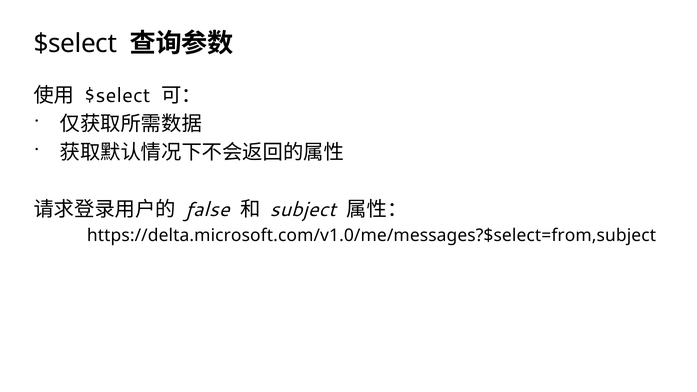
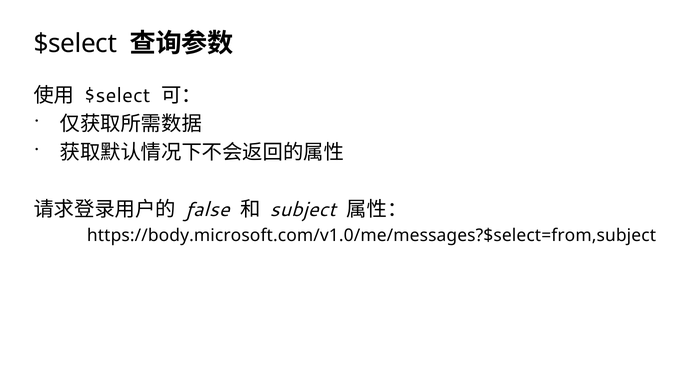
https://delta.microsoft.com/v1.0/me/messages?$select=from,subject: https://delta.microsoft.com/v1.0/me/messages?$select=from,subject -> https://body.microsoft.com/v1.0/me/messages?$select=from,subject
